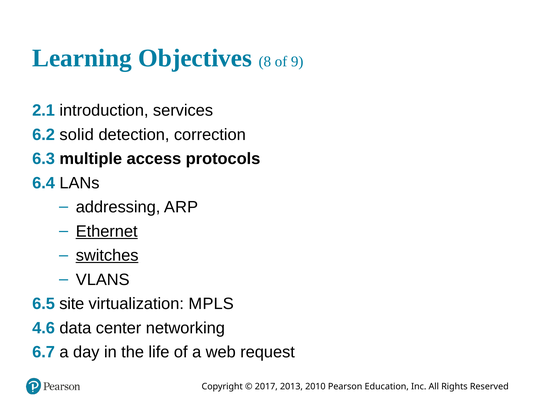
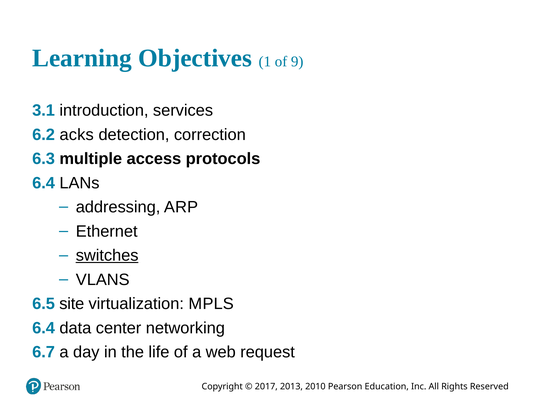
8: 8 -> 1
2.1: 2.1 -> 3.1
solid: solid -> acks
Ethernet underline: present -> none
4.6 at (44, 328): 4.6 -> 6.4
